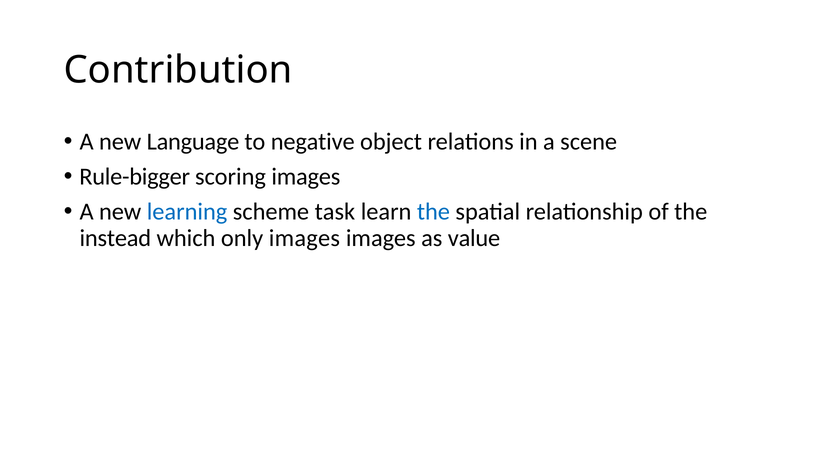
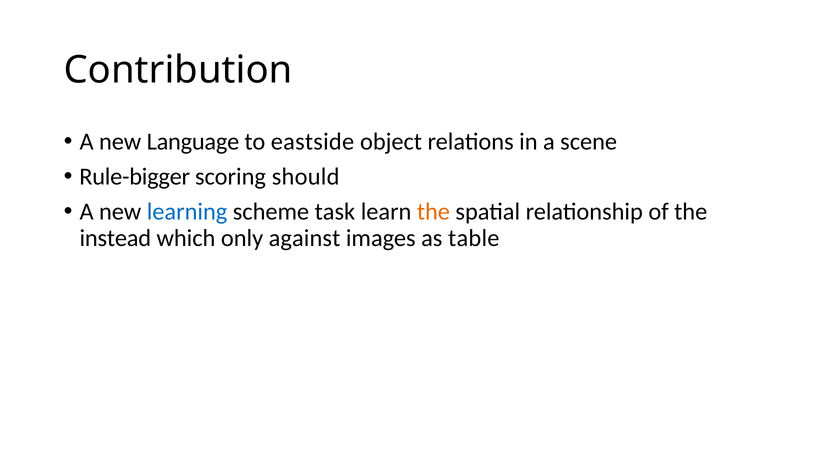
negative: negative -> eastside
scoring images: images -> should
the at (433, 212) colour: blue -> orange
only images: images -> against
value: value -> table
